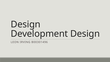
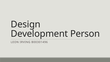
Development Design: Design -> Person
